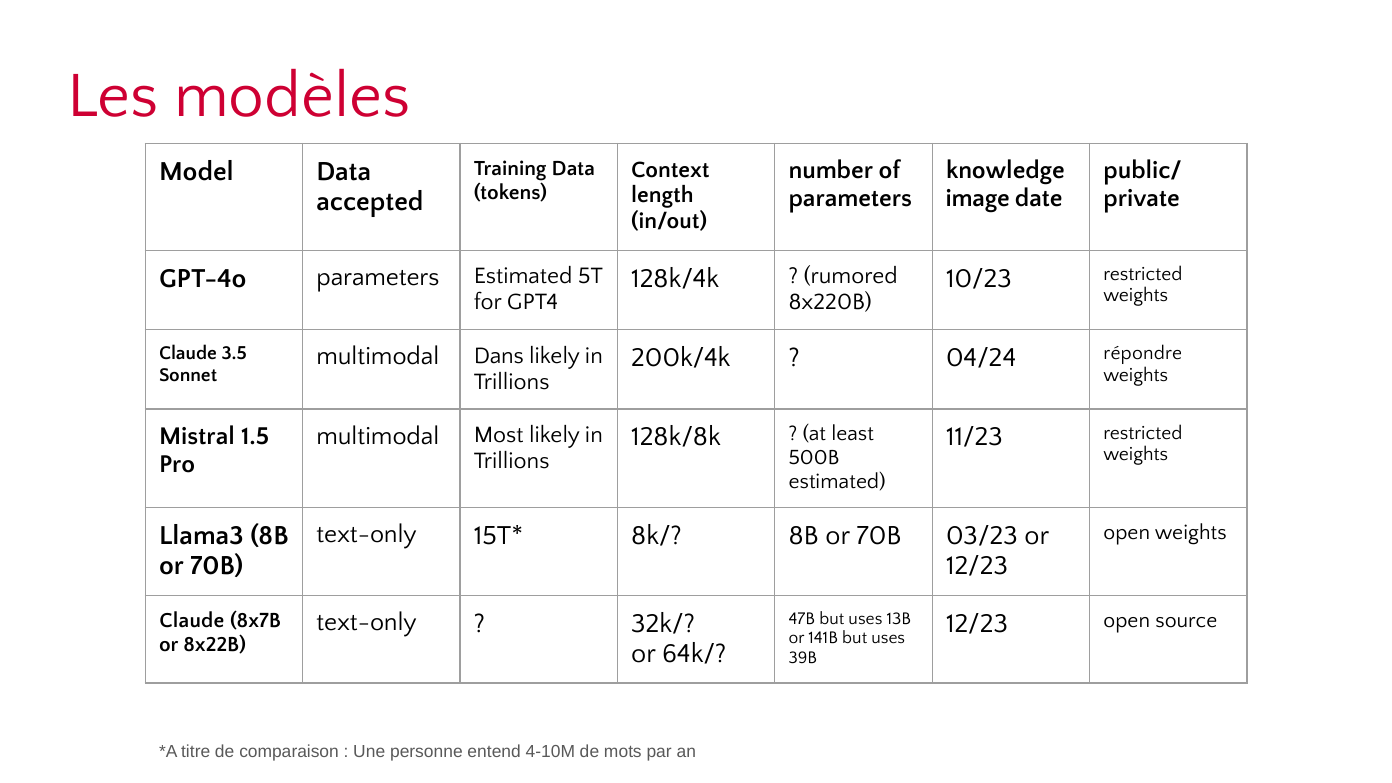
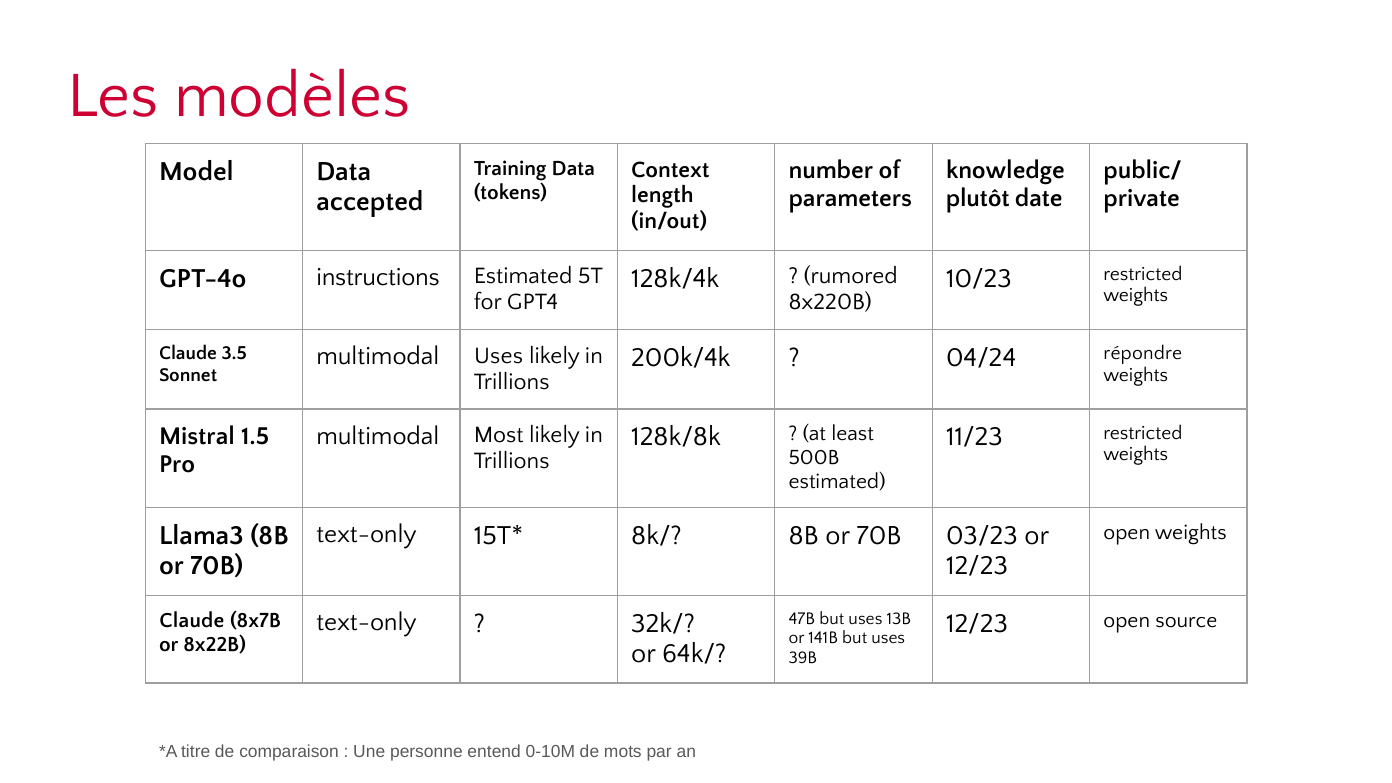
image: image -> plutôt
GPT-4o parameters: parameters -> instructions
multimodal Dans: Dans -> Uses
4-10M: 4-10M -> 0-10M
